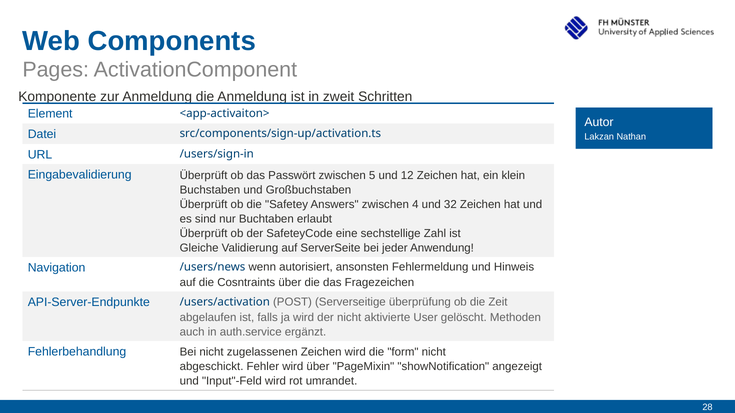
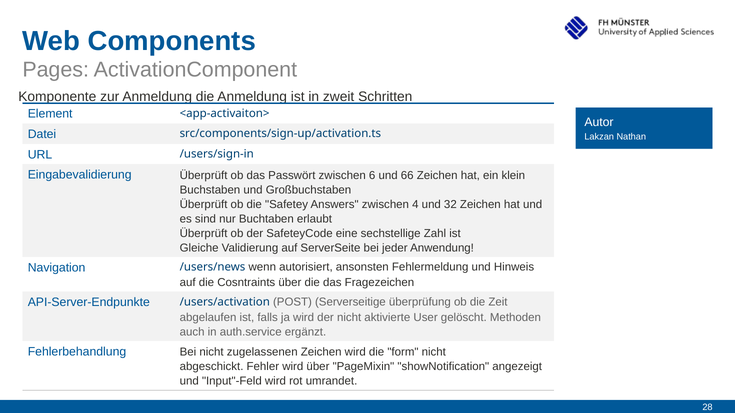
5: 5 -> 6
12: 12 -> 66
